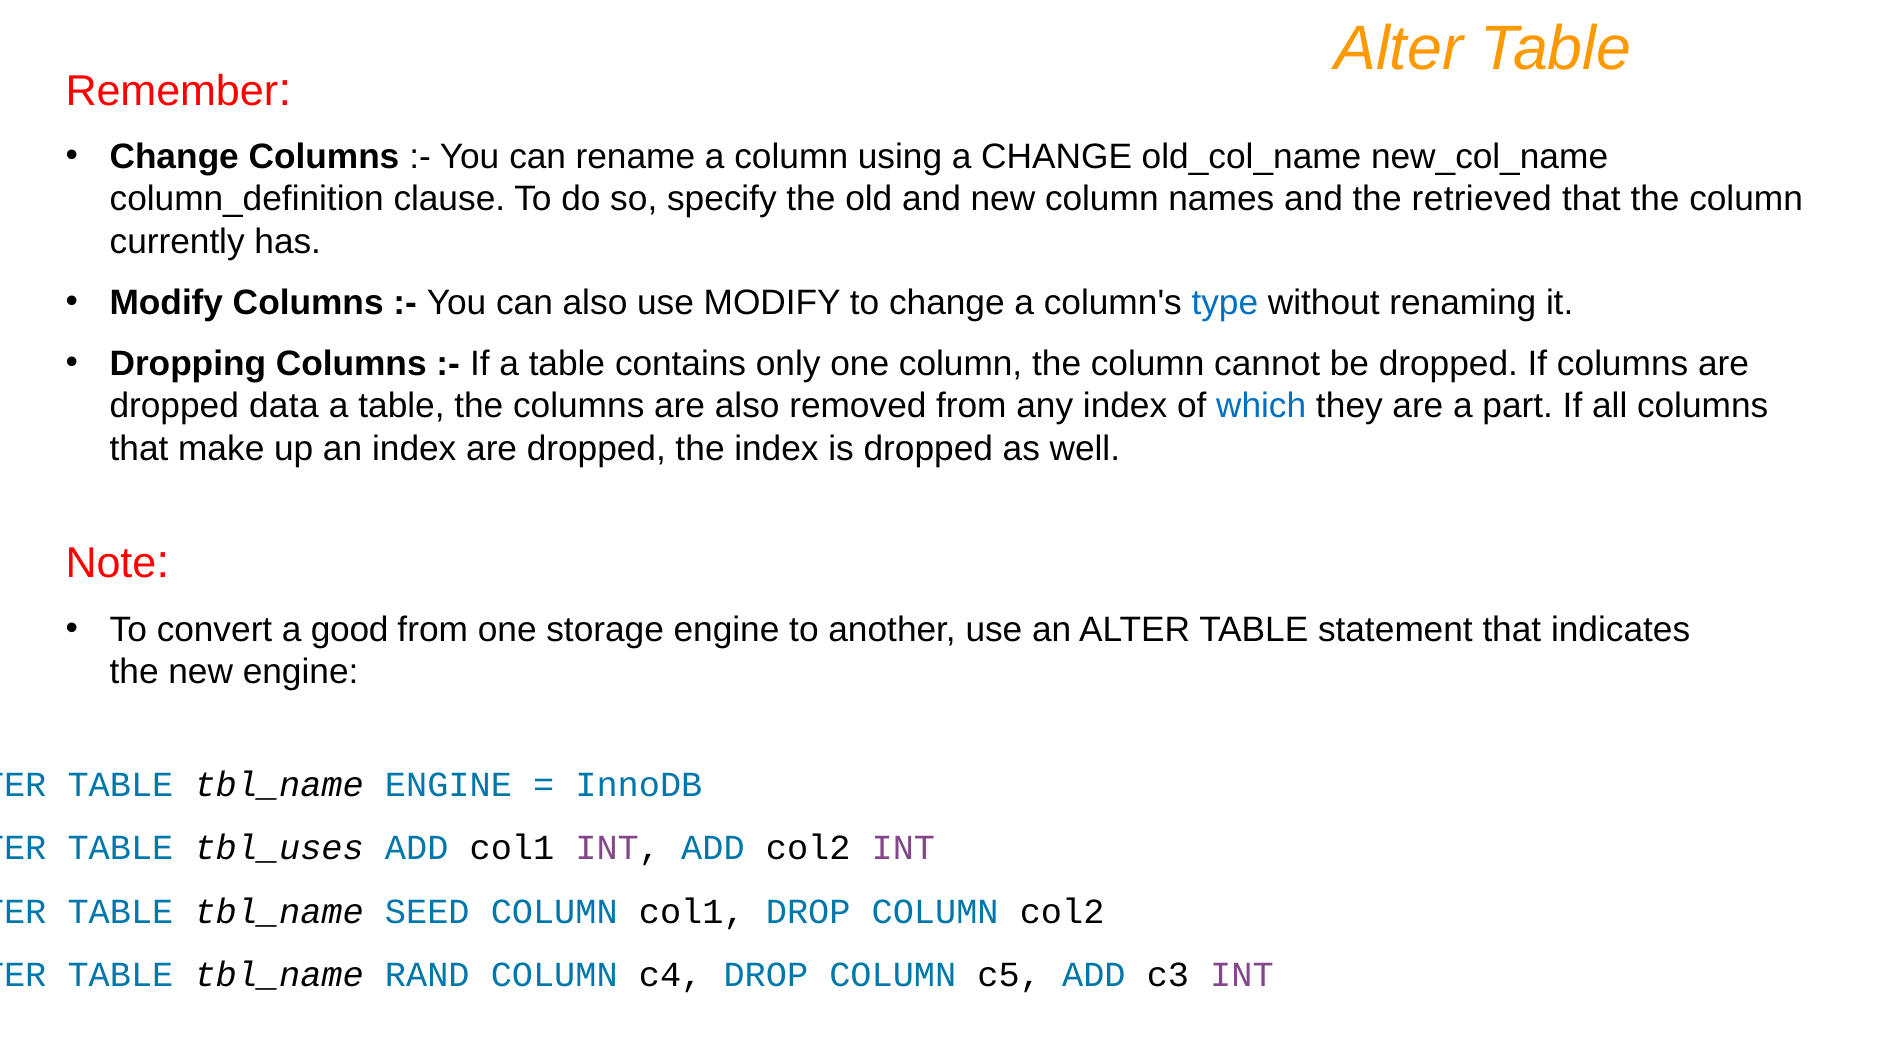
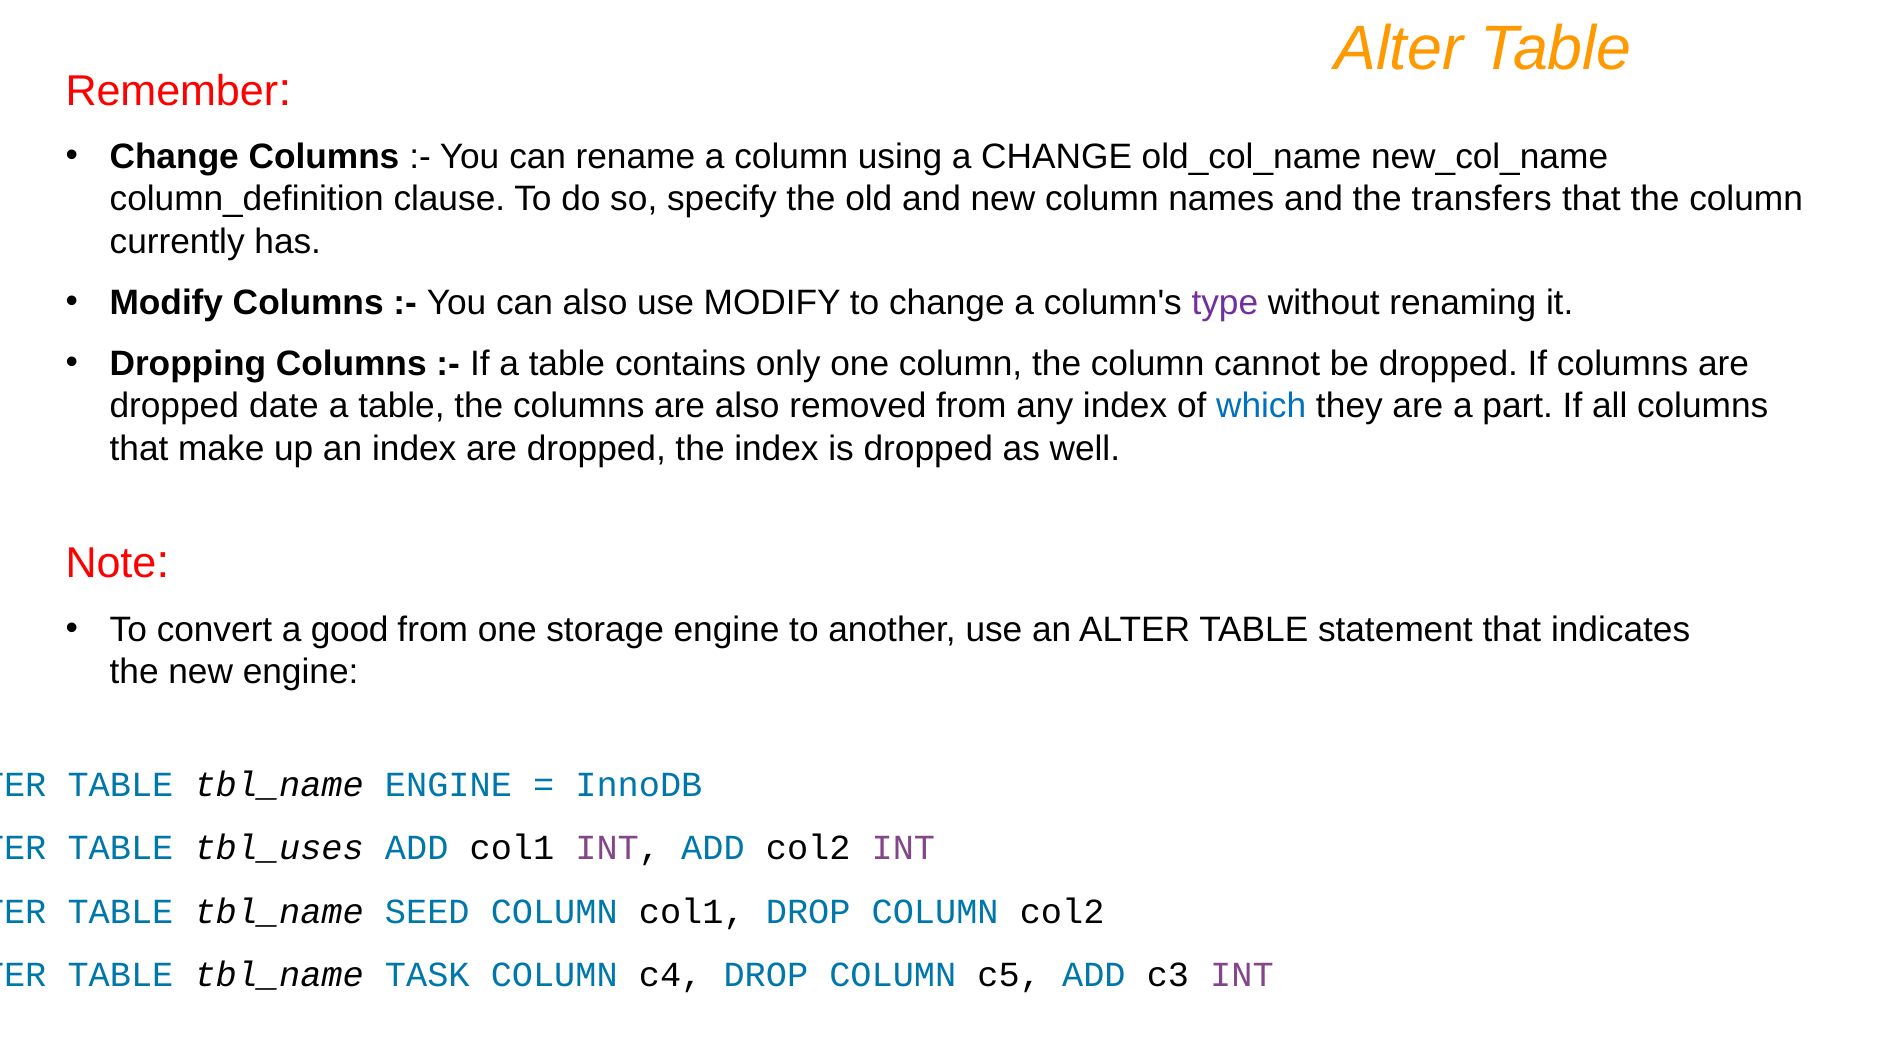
retrieved: retrieved -> transfers
type colour: blue -> purple
data: data -> date
RAND: RAND -> TASK
